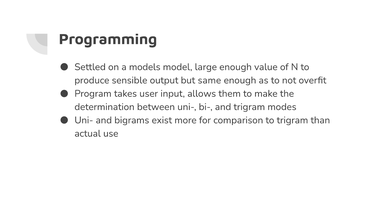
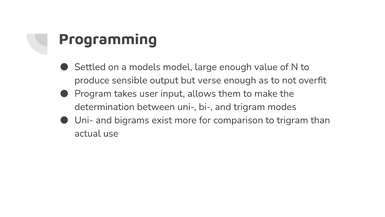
same: same -> verse
